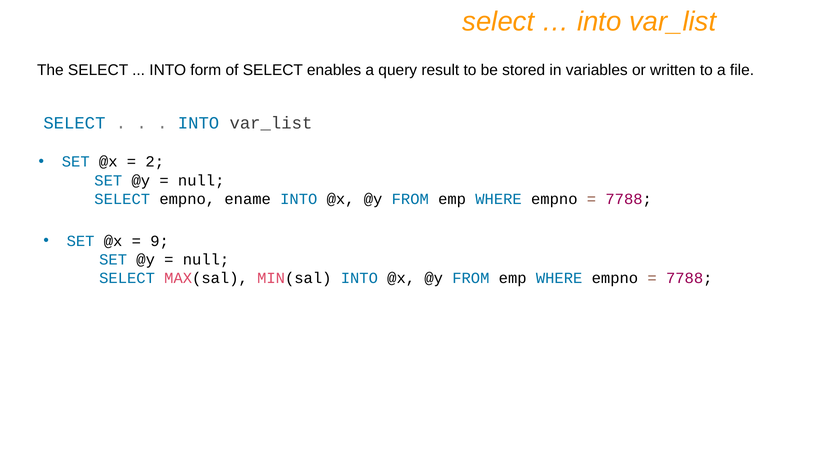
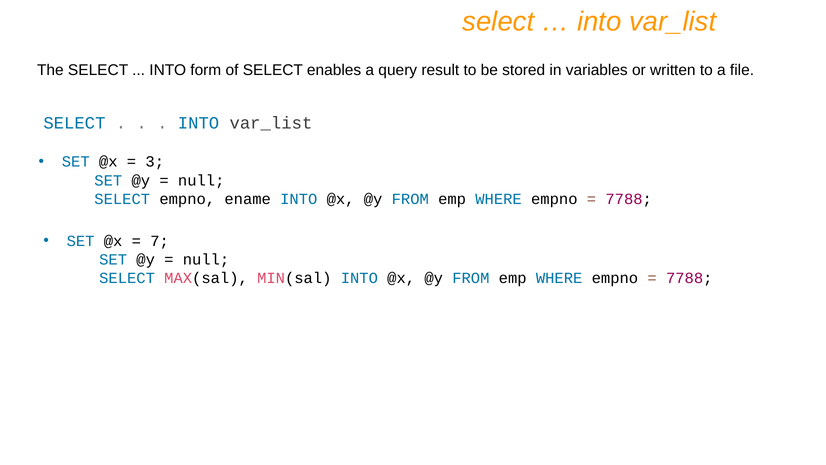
2: 2 -> 3
9: 9 -> 7
